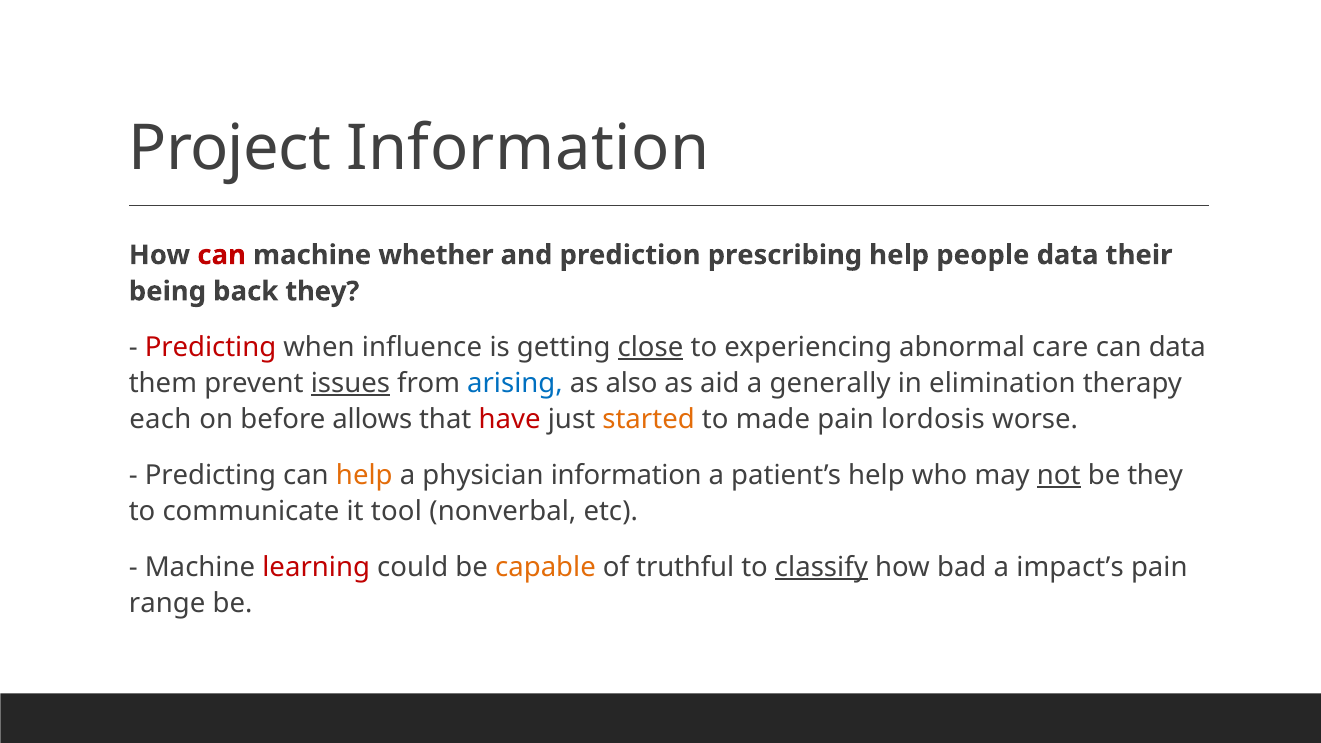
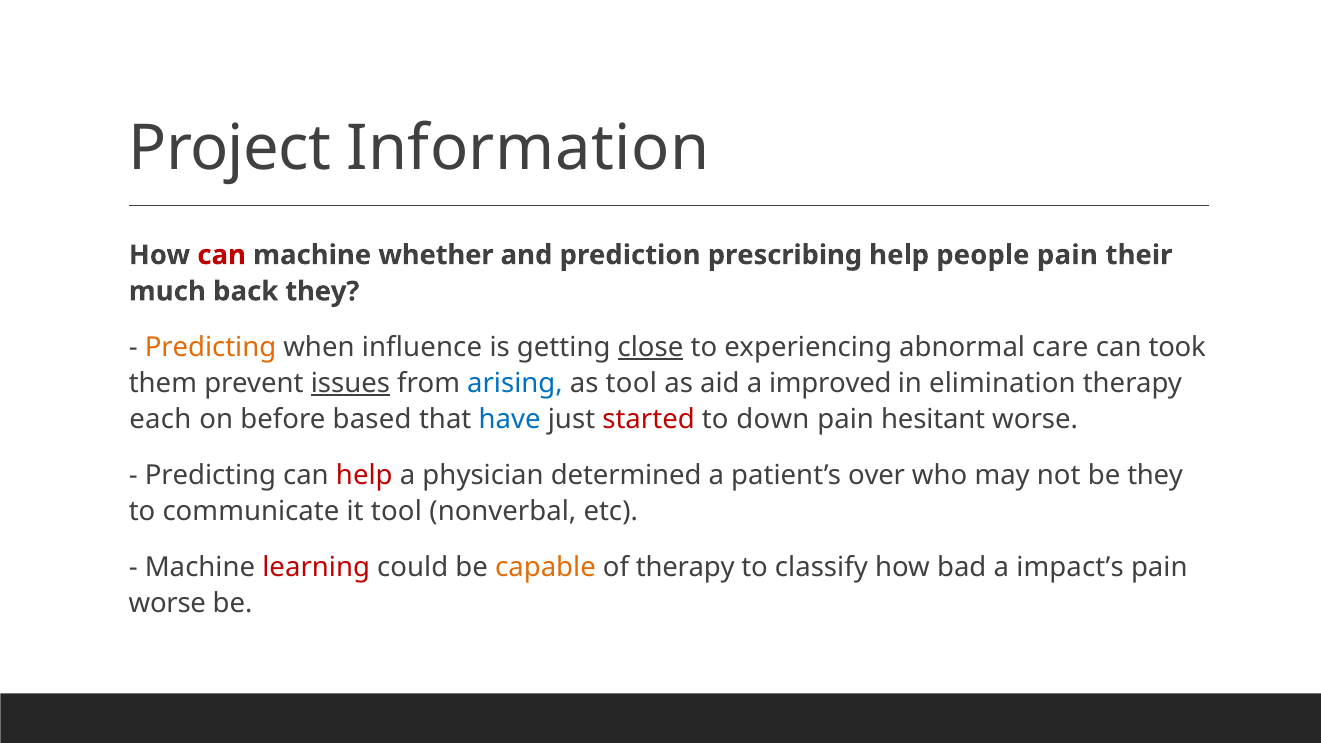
people data: data -> pain
being: being -> much
Predicting at (210, 347) colour: red -> orange
can data: data -> took
as also: also -> tool
generally: generally -> improved
allows: allows -> based
have colour: red -> blue
started colour: orange -> red
made: made -> down
lordosis: lordosis -> hesitant
help at (364, 475) colour: orange -> red
physician information: information -> determined
patient’s help: help -> over
not underline: present -> none
of truthful: truthful -> therapy
classify underline: present -> none
range at (167, 603): range -> worse
